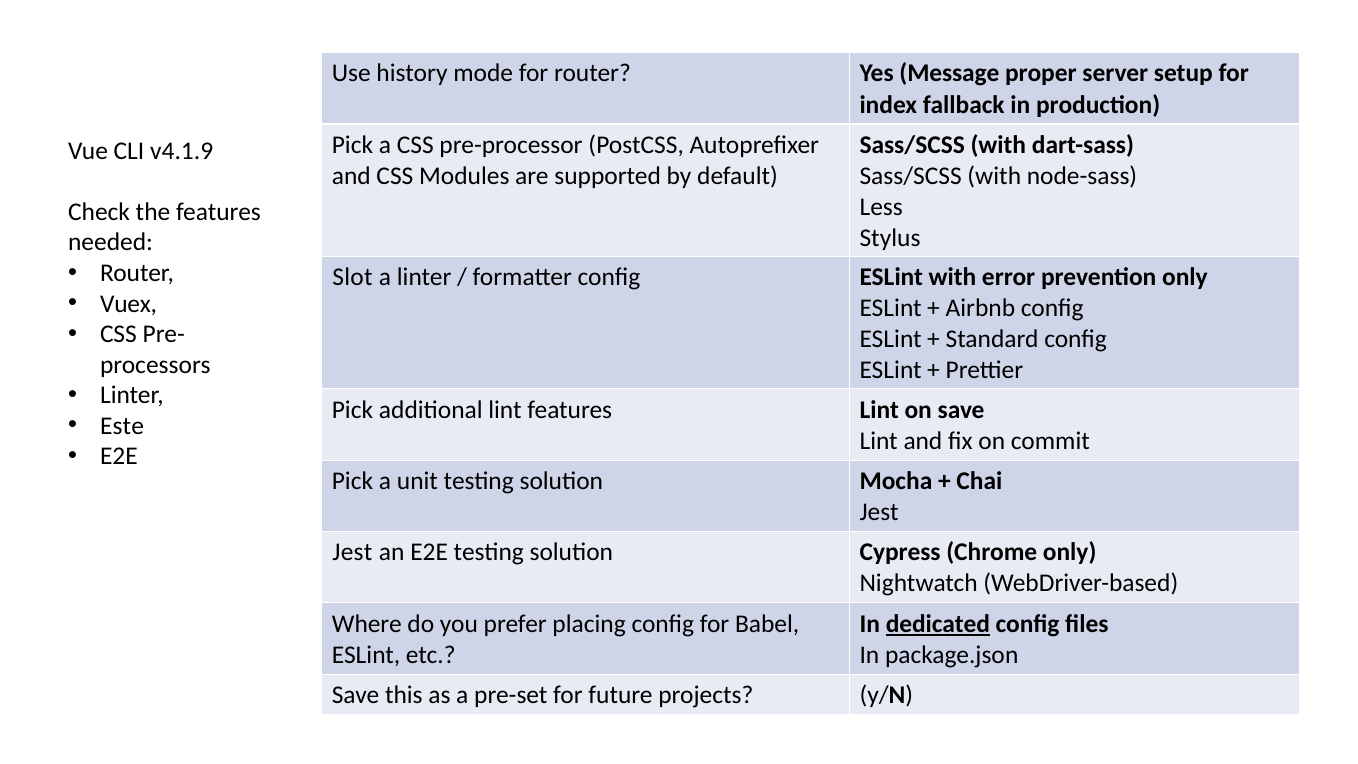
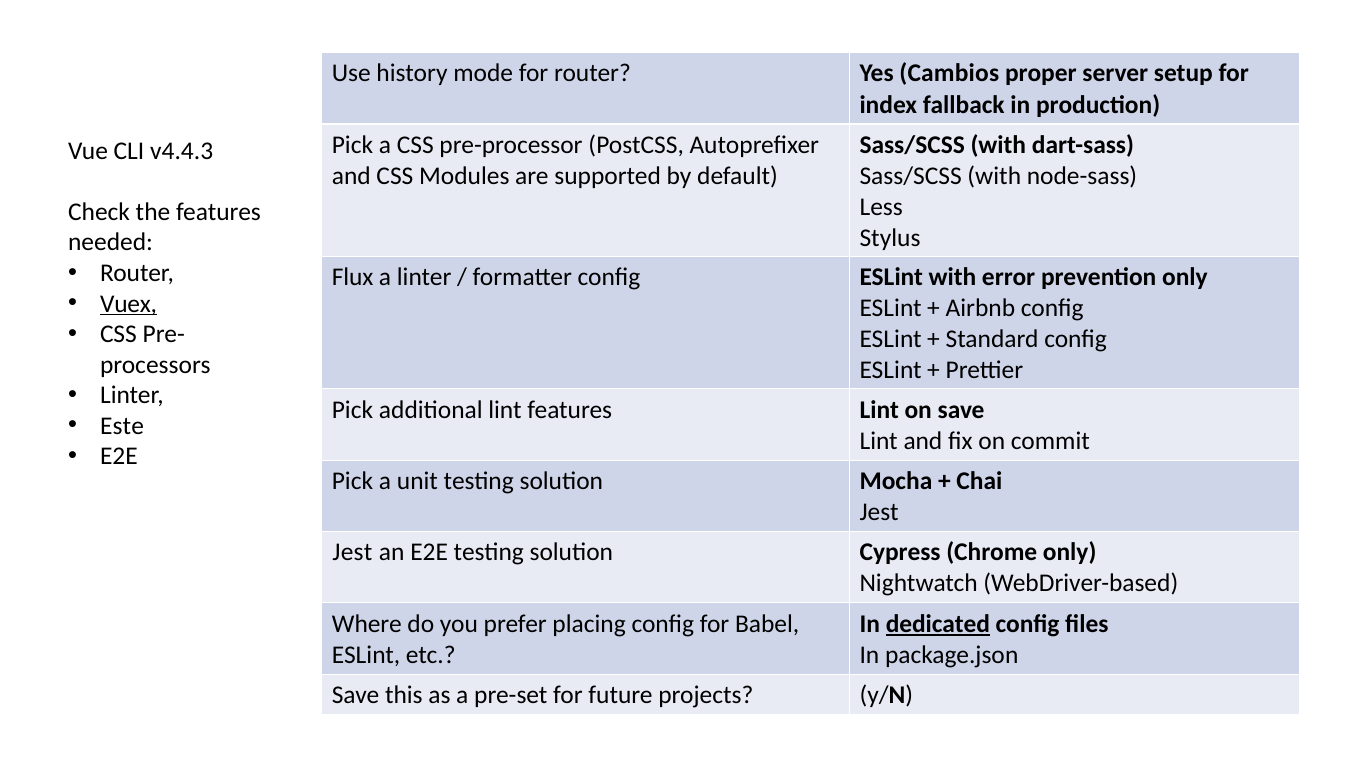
Message: Message -> Cambios
v4.1.9: v4.1.9 -> v4.4.3
Slot: Slot -> Flux
Vuex underline: none -> present
